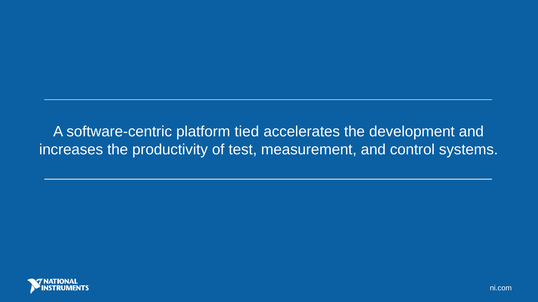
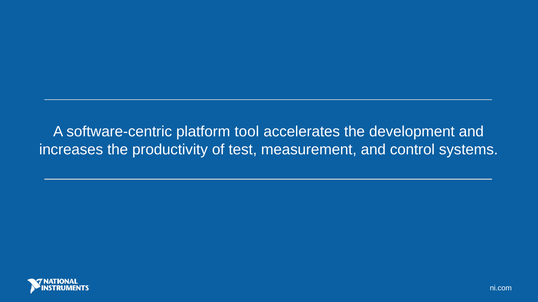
tied: tied -> tool
